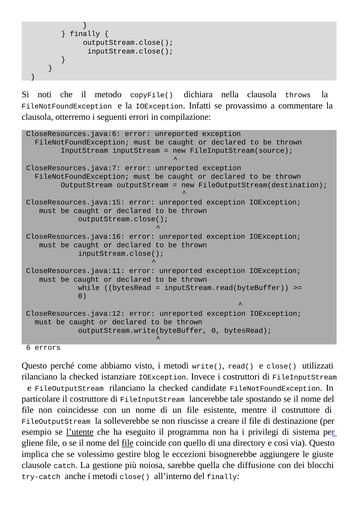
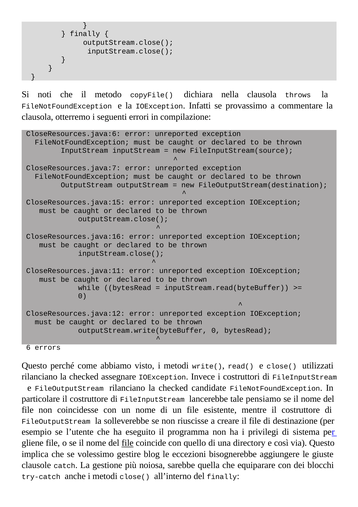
istanziare: istanziare -> assegnare
spostando: spostando -> pensiamo
l’utente underline: present -> none
diffusione: diffusione -> equiparare
